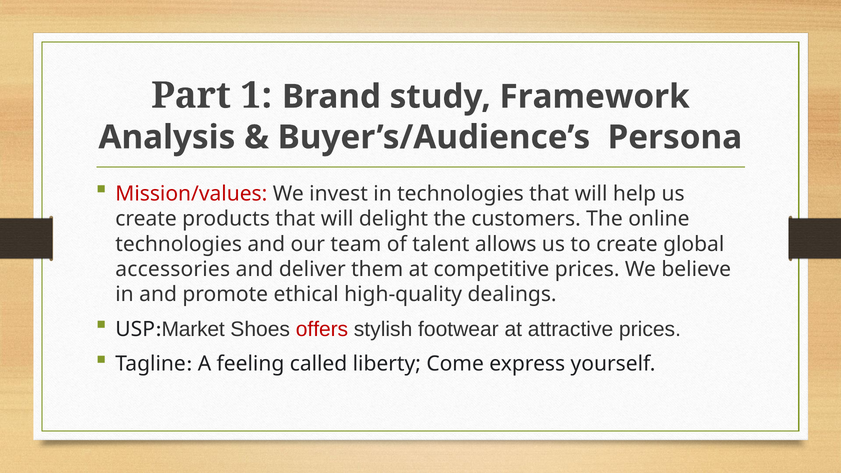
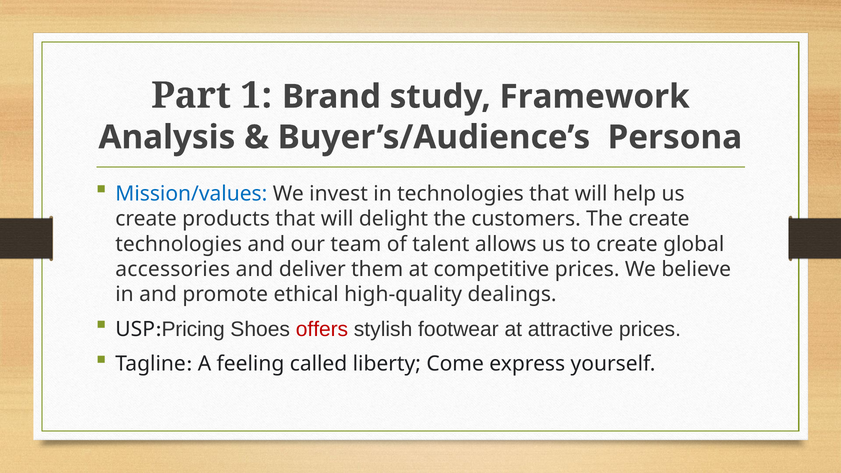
Mission/values colour: red -> blue
The online: online -> create
Market: Market -> Pricing
